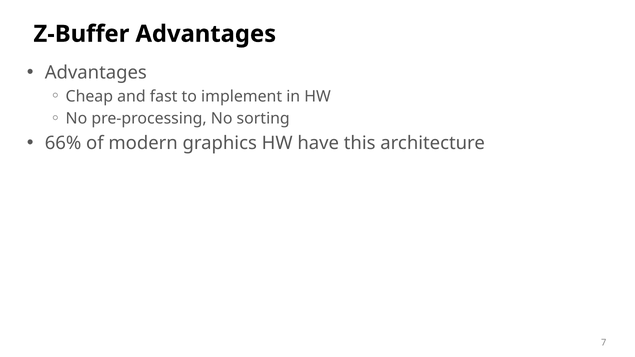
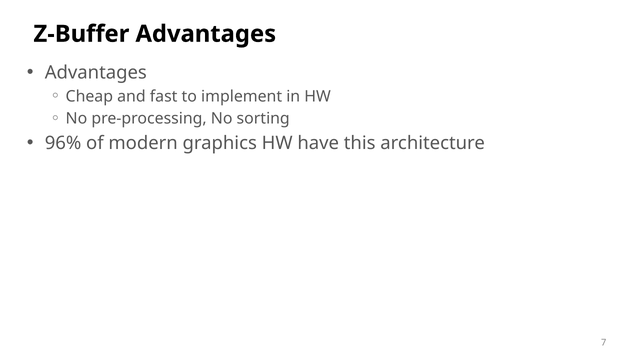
66%: 66% -> 96%
